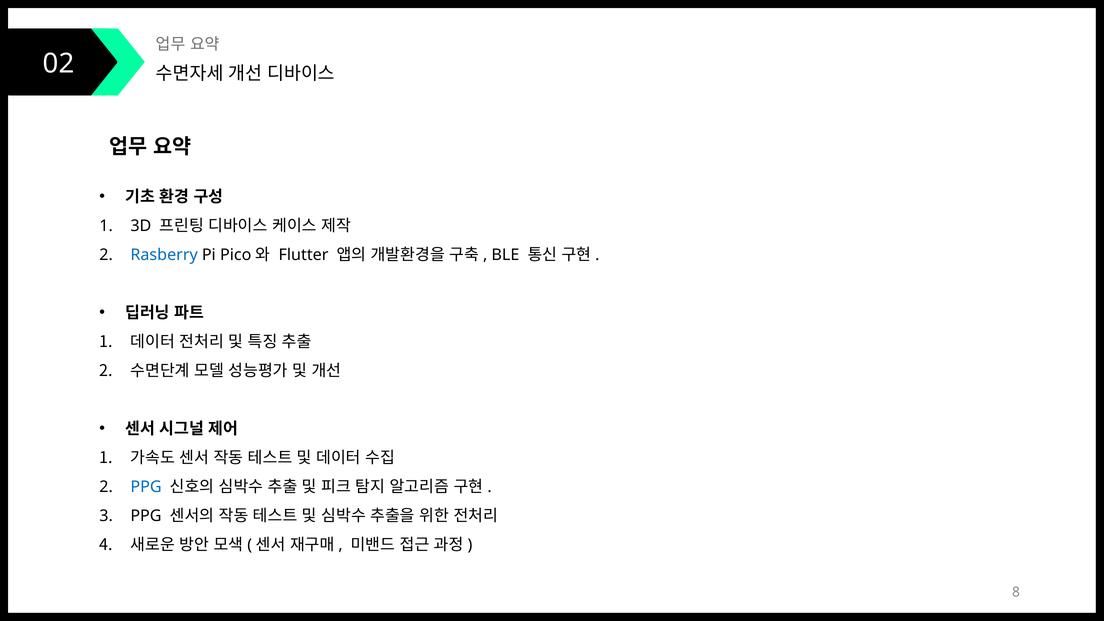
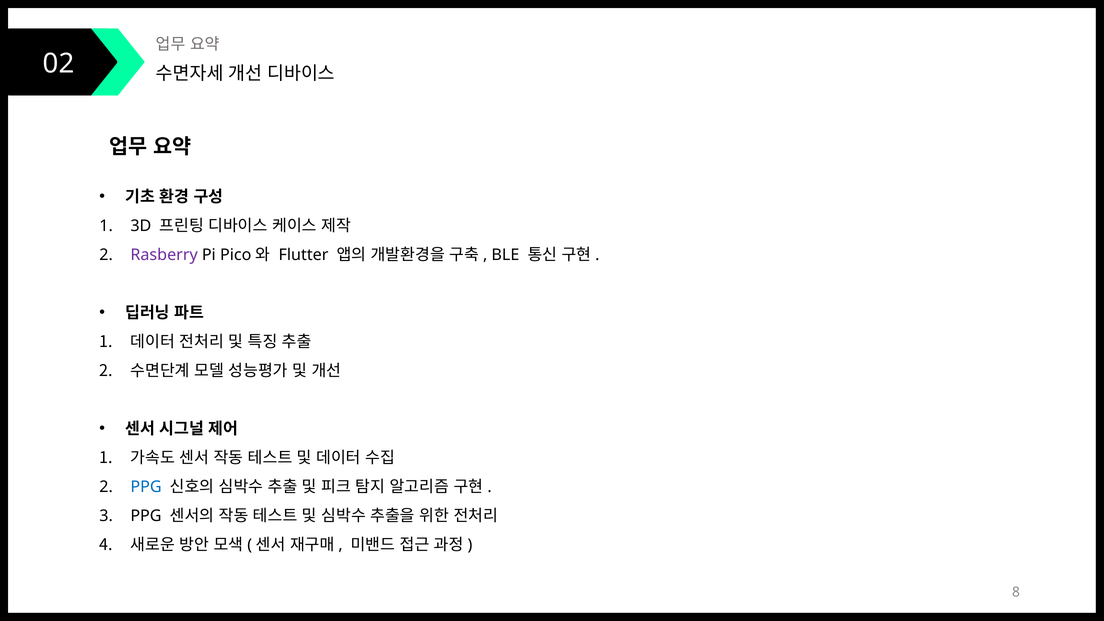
Rasberry colour: blue -> purple
